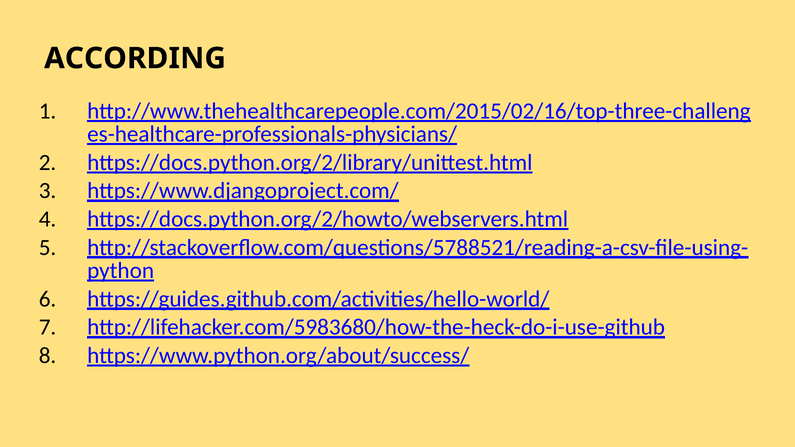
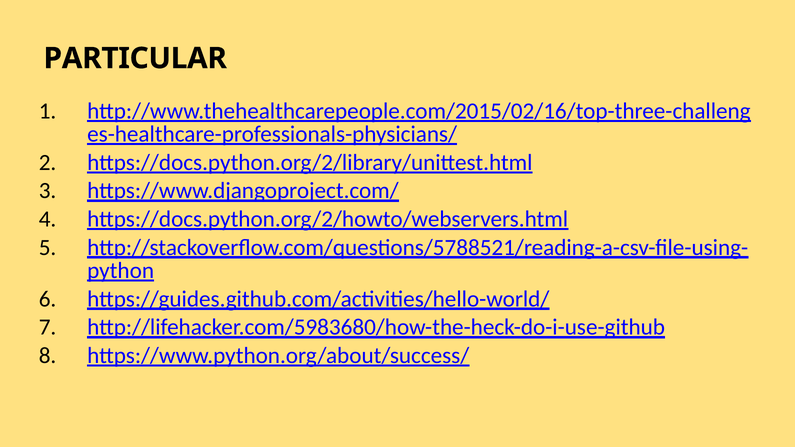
ACCORDING: ACCORDING -> PARTICULAR
